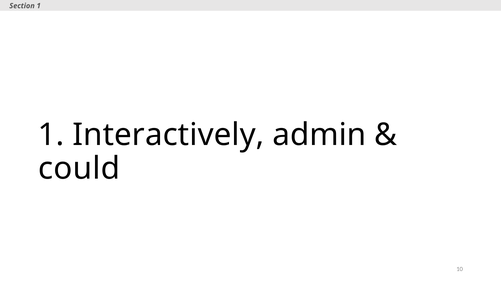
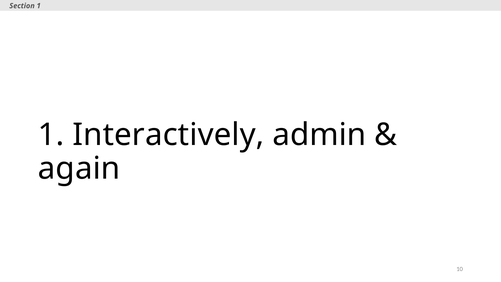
could: could -> again
